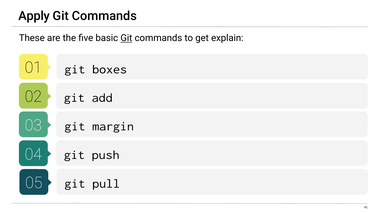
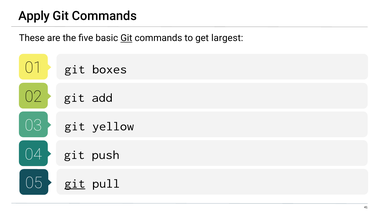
explain: explain -> largest
margin: margin -> yellow
git at (75, 184) underline: none -> present
